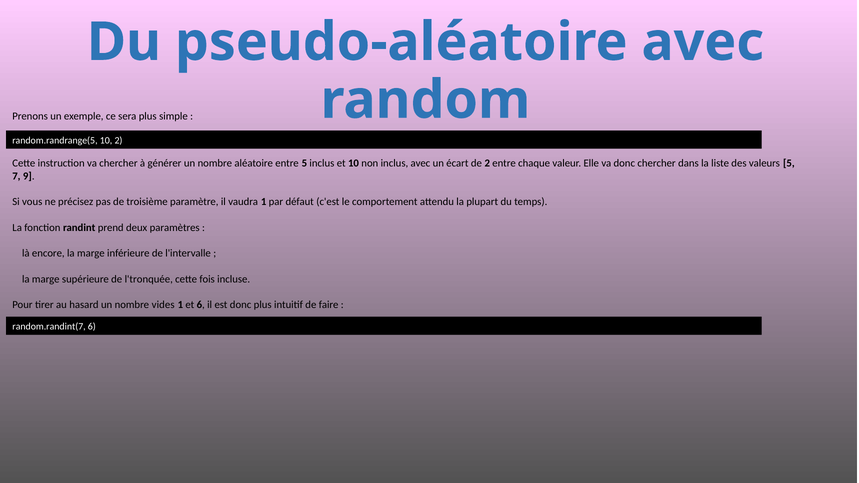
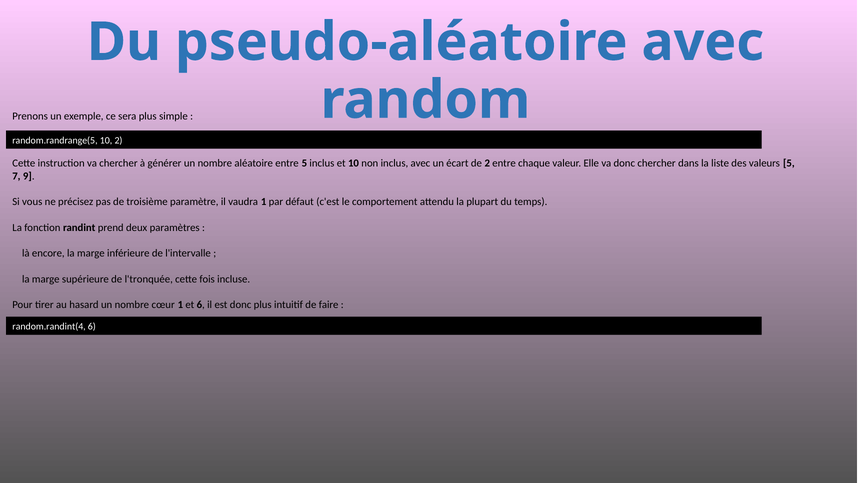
vides: vides -> cœur
random.randint(7: random.randint(7 -> random.randint(4
